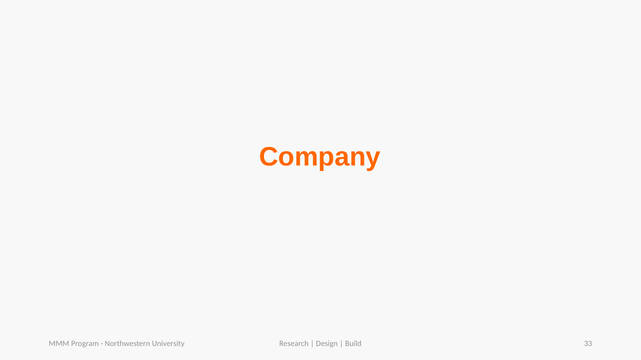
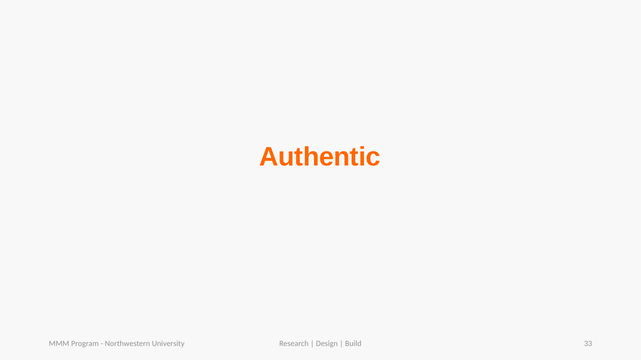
Company: Company -> Authentic
